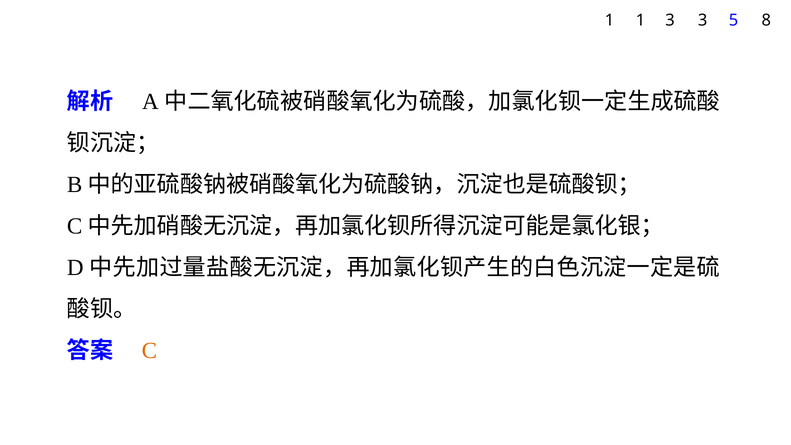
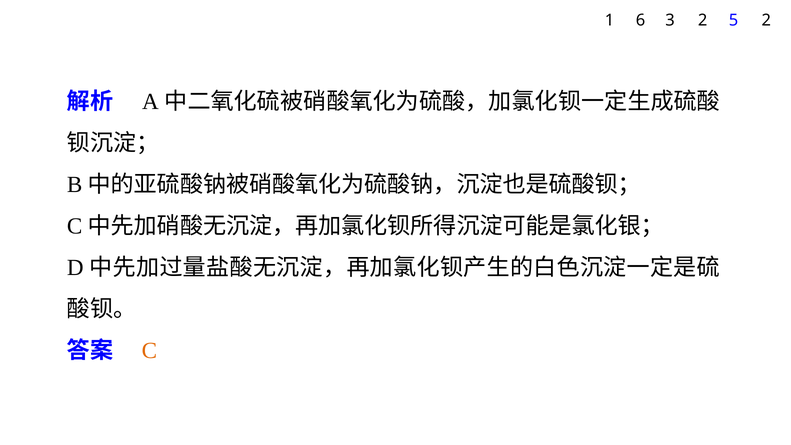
1 1: 1 -> 6
3 3: 3 -> 2
5 8: 8 -> 2
